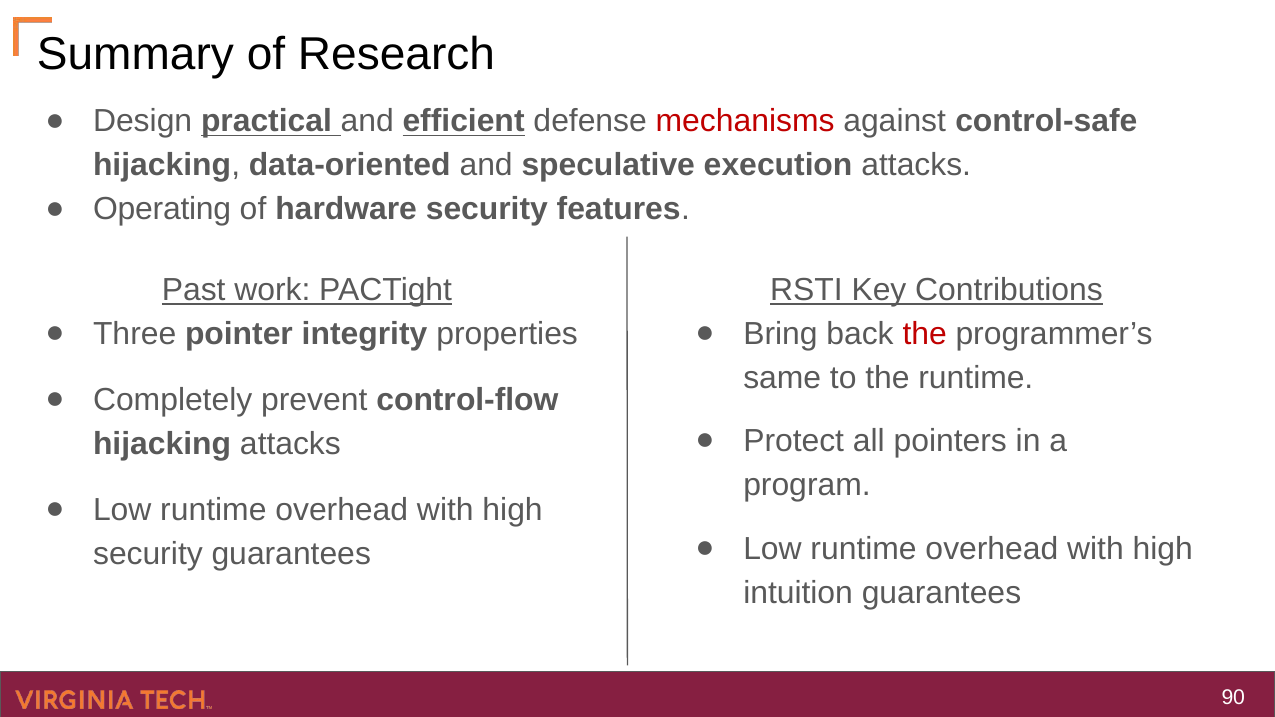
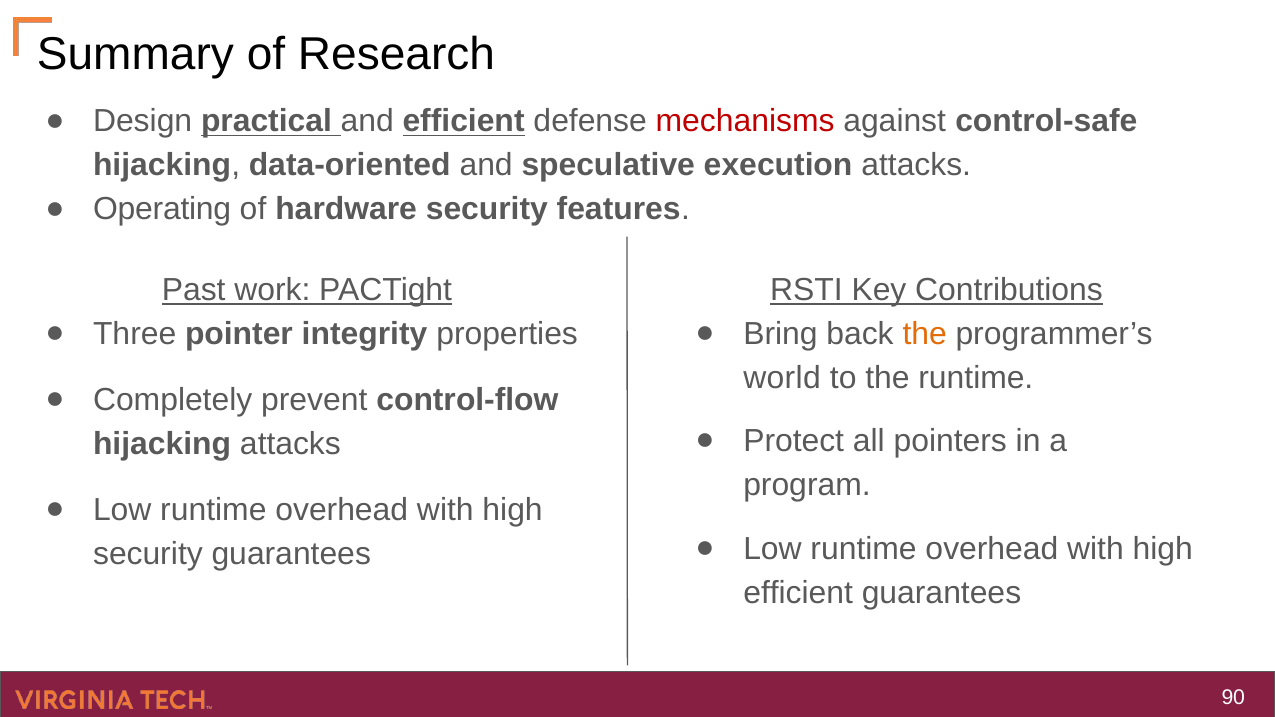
the at (925, 334) colour: red -> orange
same: same -> world
intuition at (798, 593): intuition -> efficient
